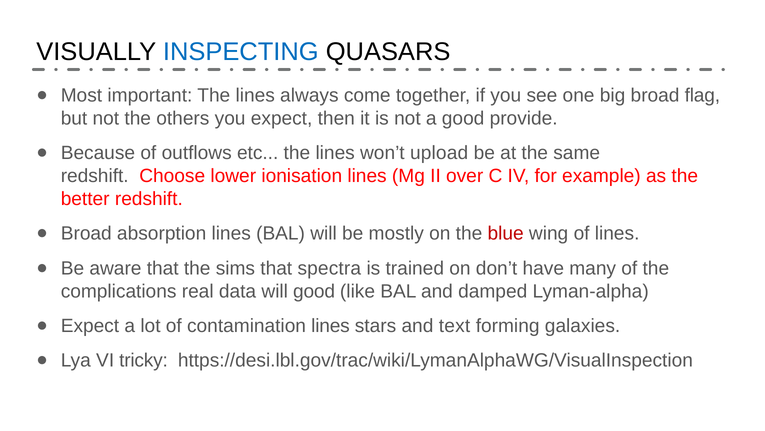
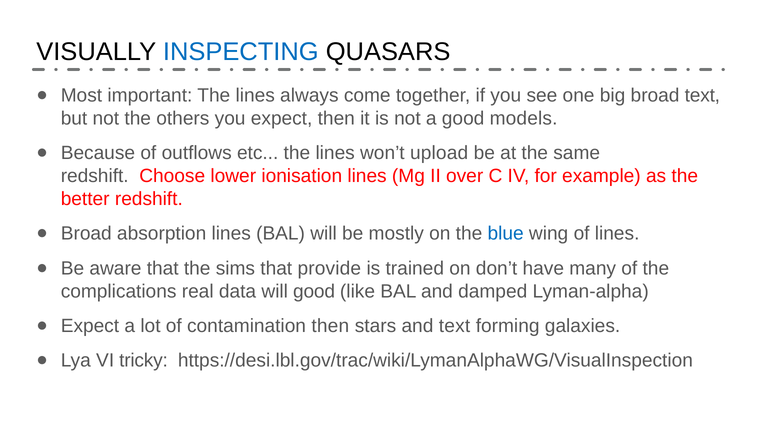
broad flag: flag -> text
provide: provide -> models
blue colour: red -> blue
spectra: spectra -> provide
contamination lines: lines -> then
